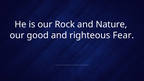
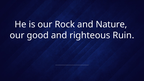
Fear: Fear -> Ruin
